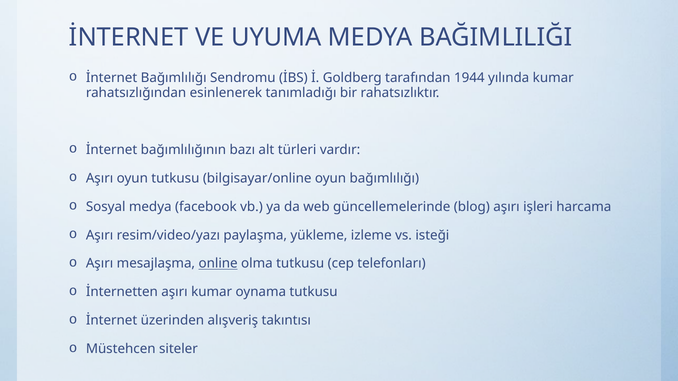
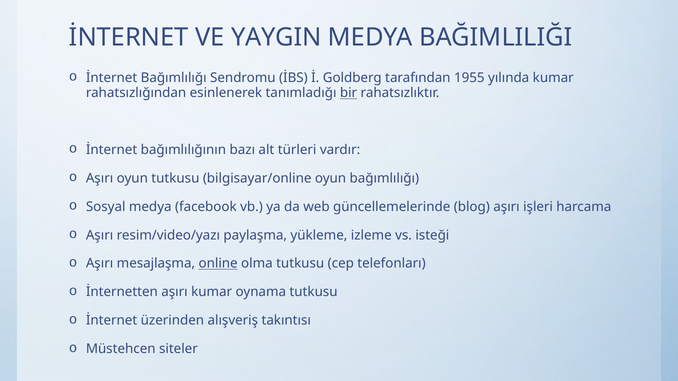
UYUMA: UYUMA -> YAYGIN
1944: 1944 -> 1955
bir underline: none -> present
